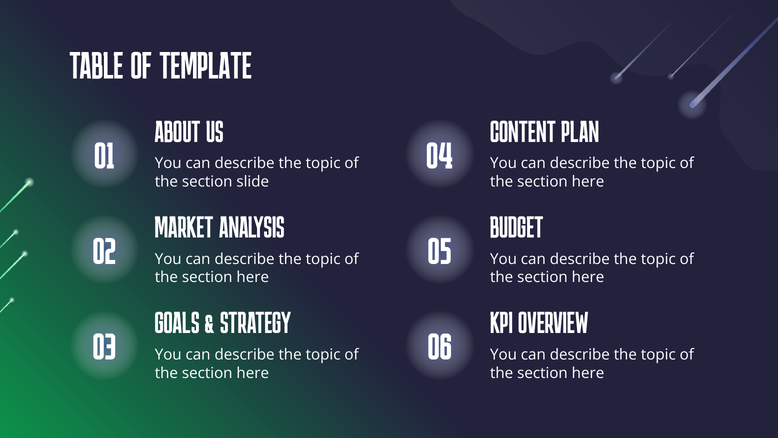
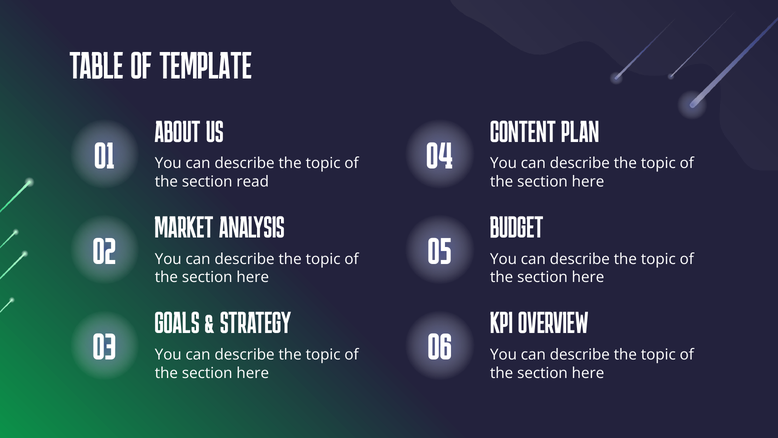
slide: slide -> read
